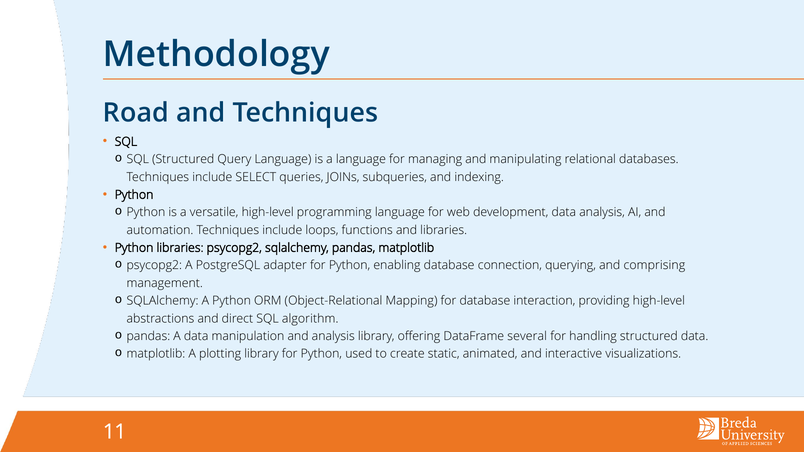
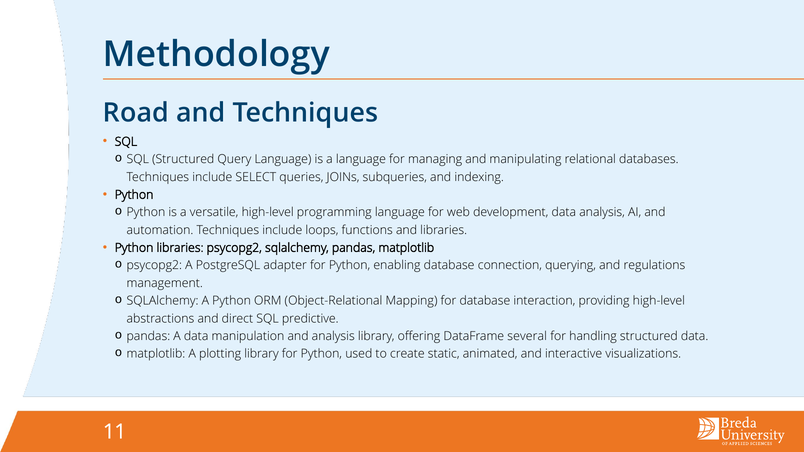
comprising: comprising -> regulations
algorithm: algorithm -> predictive
